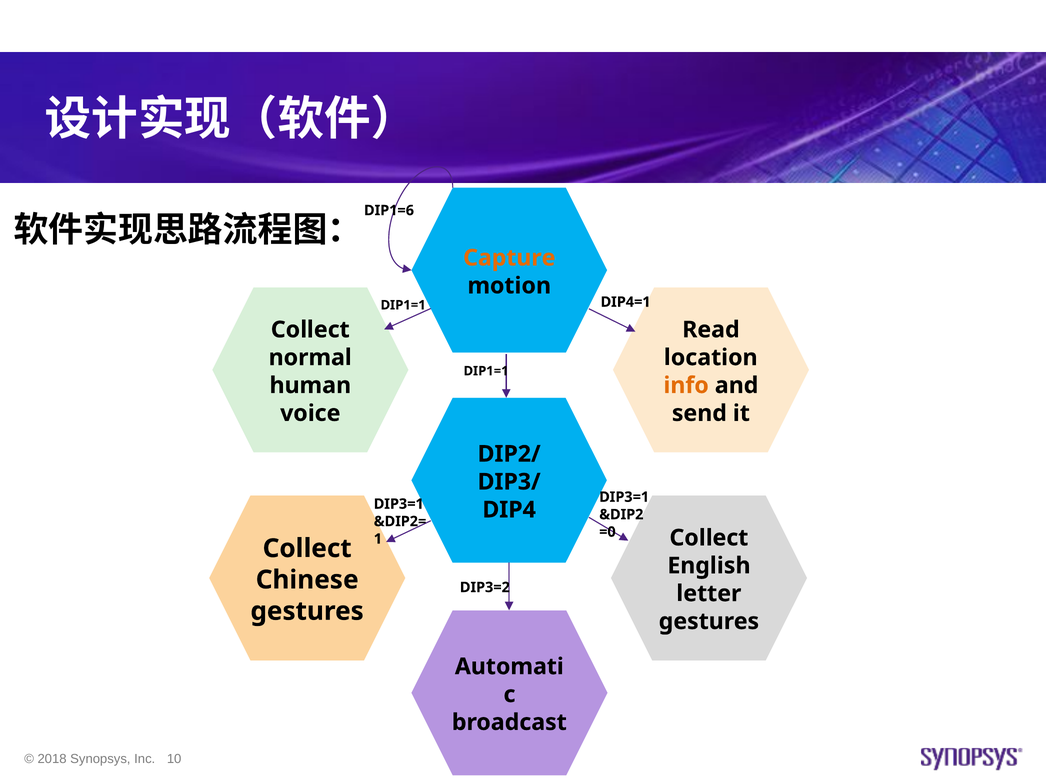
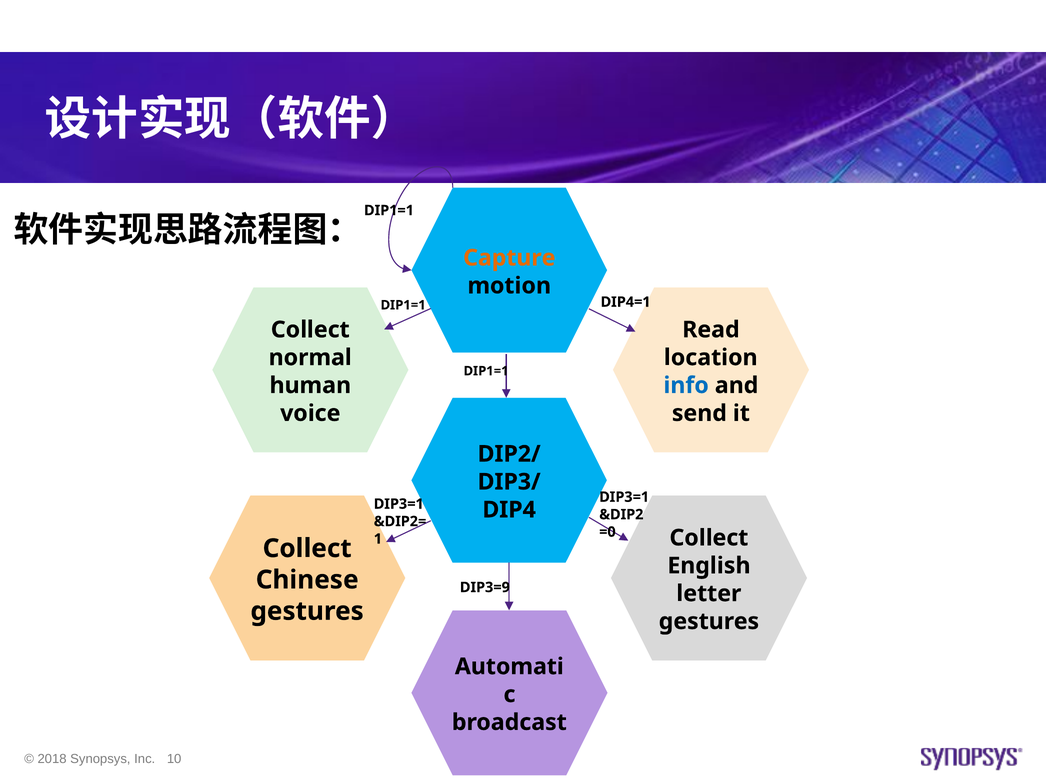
DIP1=6 at (389, 211): DIP1=6 -> DIP1=1
info colour: orange -> blue
DIP3=2: DIP3=2 -> DIP3=9
